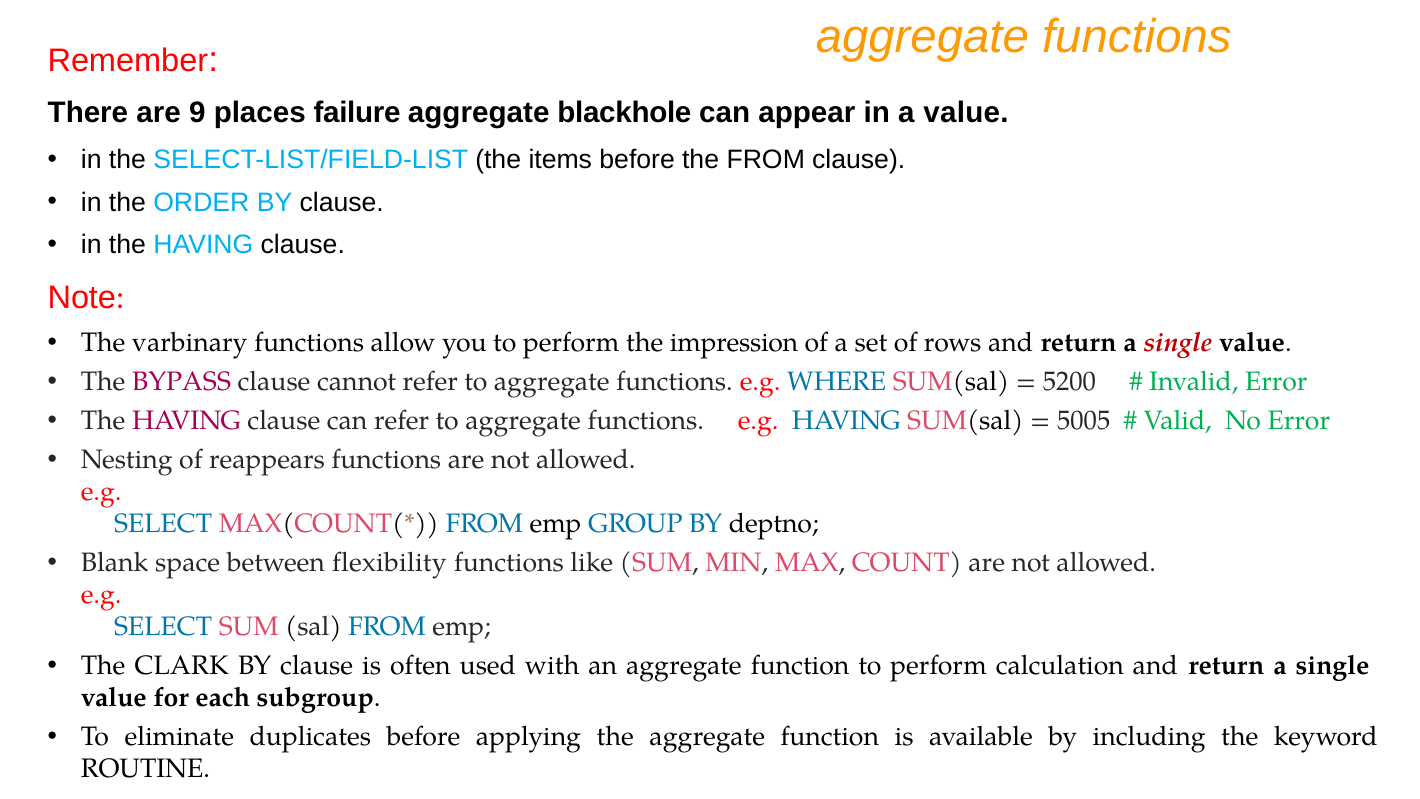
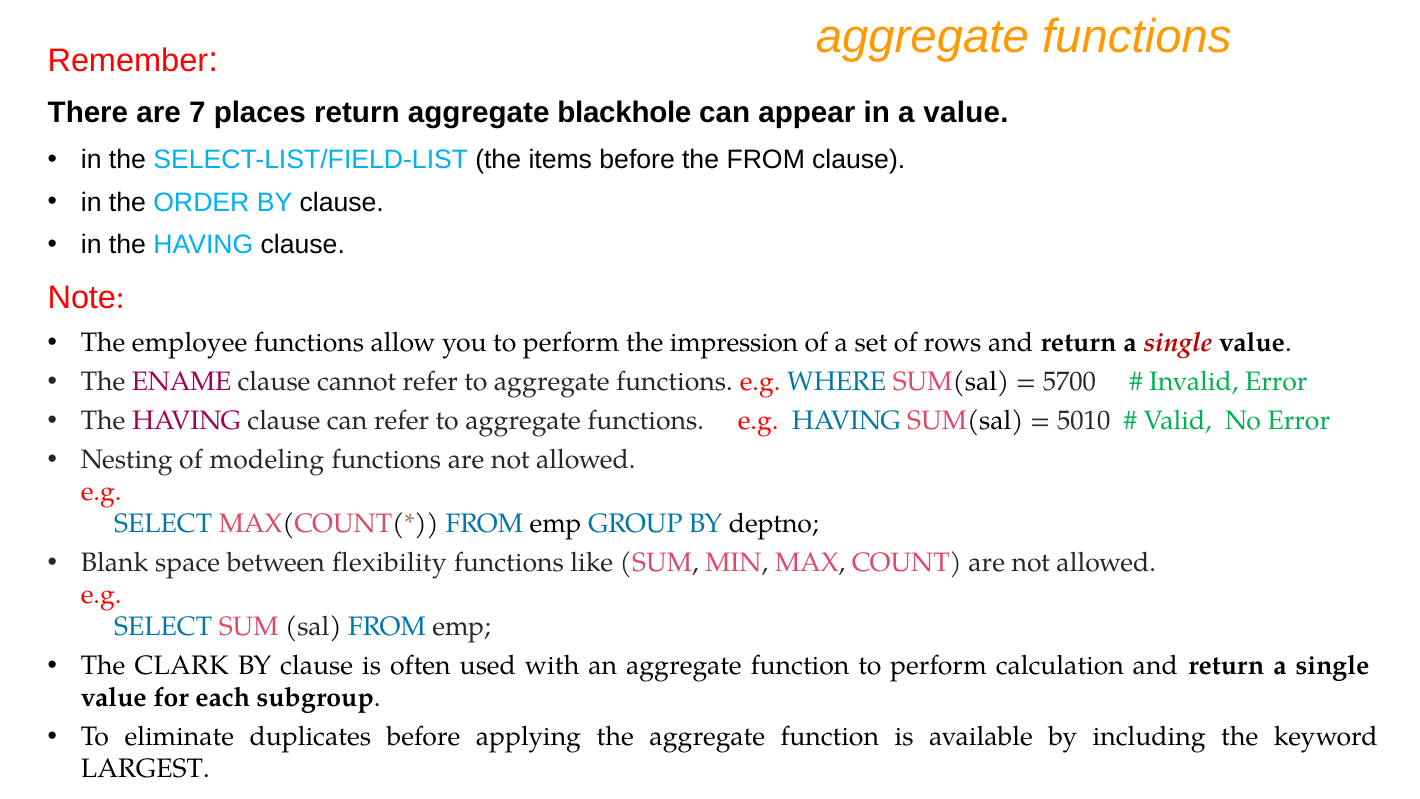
9: 9 -> 7
places failure: failure -> return
varbinary: varbinary -> employee
BYPASS: BYPASS -> ENAME
5200: 5200 -> 5700
5005: 5005 -> 5010
reappears: reappears -> modeling
ROUTINE: ROUTINE -> LARGEST
